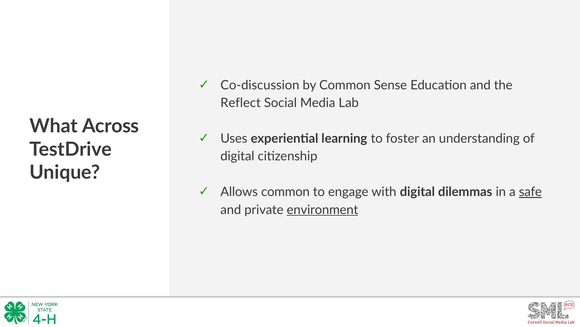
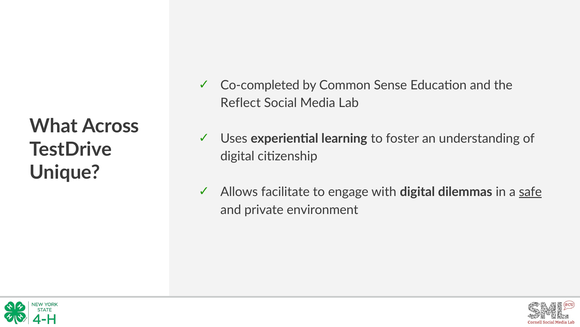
Co-discussion: Co-discussion -> Co-completed
Allows common: common -> facilitate
environment underline: present -> none
